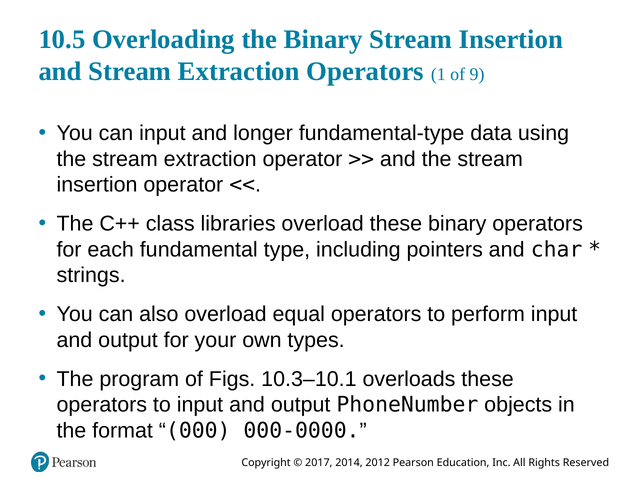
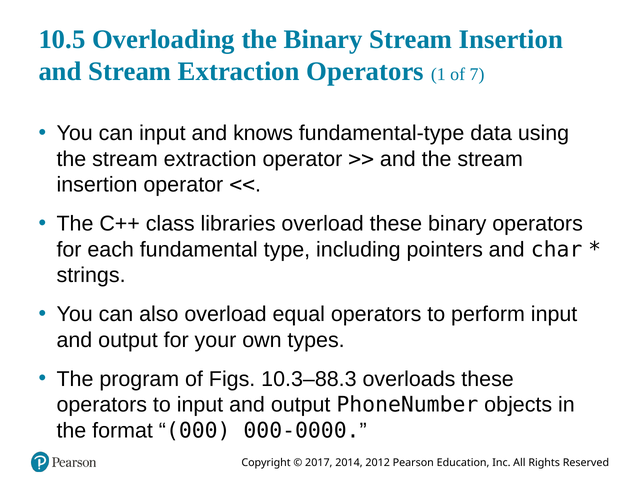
9: 9 -> 7
longer: longer -> knows
10.3–10.1: 10.3–10.1 -> 10.3–88.3
